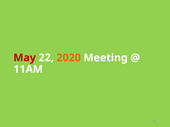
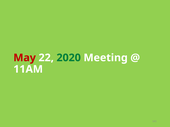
2020 colour: orange -> green
